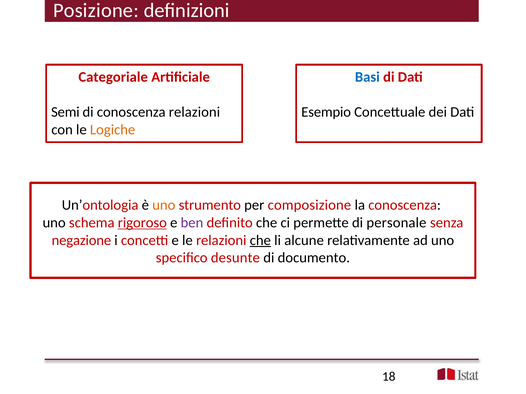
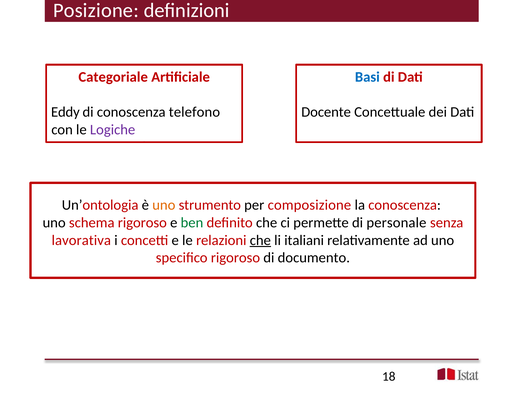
Semi: Semi -> Eddy
conoscenza relazioni: relazioni -> telefono
Esempio: Esempio -> Docente
Logiche at (113, 130) colour: orange -> purple
rigoroso at (142, 223) underline: present -> none
ben colour: purple -> green
negazione: negazione -> lavorativa
alcune: alcune -> italiani
specifico desunte: desunte -> rigoroso
